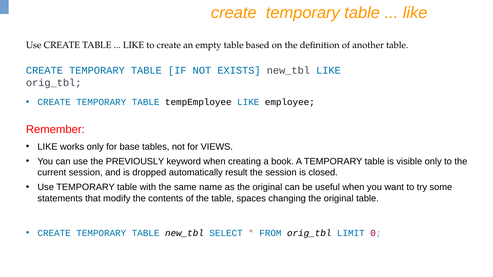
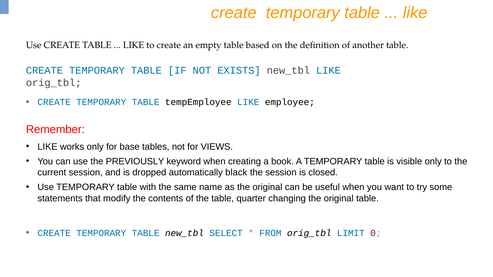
result: result -> black
spaces: spaces -> quarter
